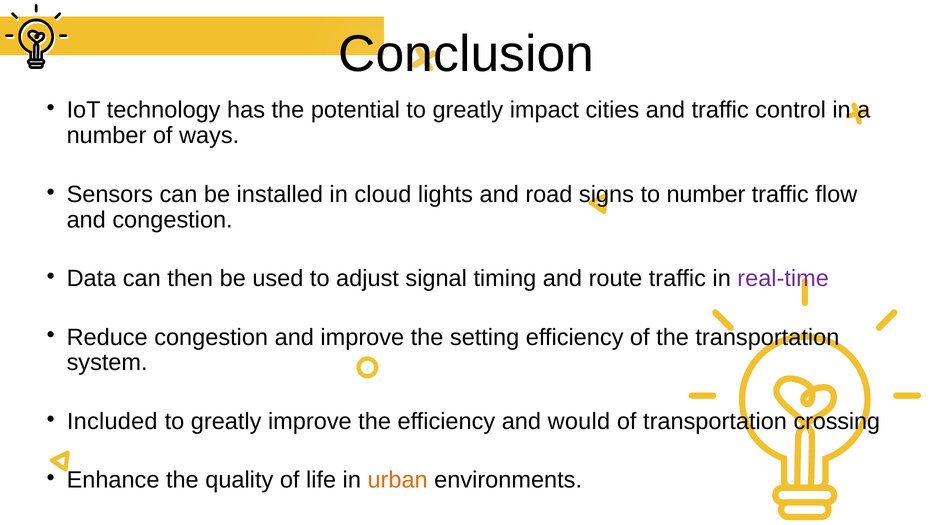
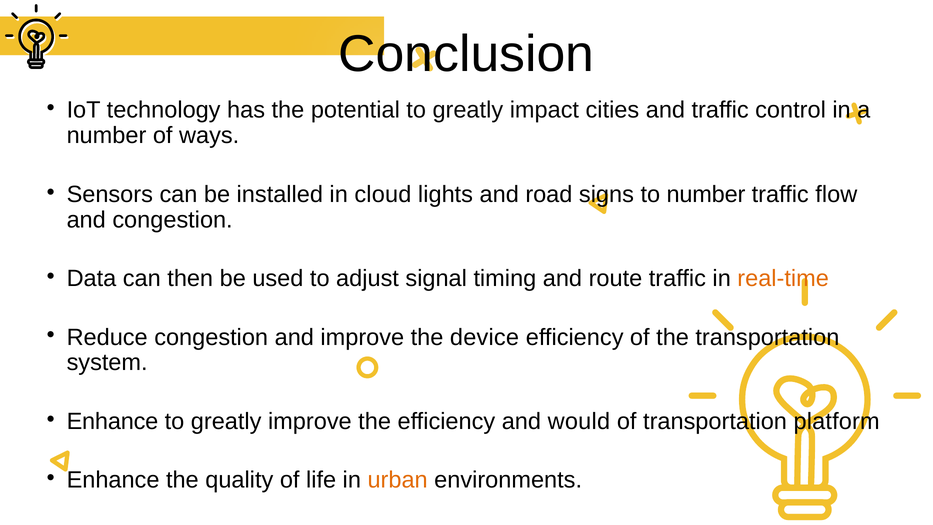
real-time colour: purple -> orange
setting: setting -> device
Included at (112, 421): Included -> Enhance
crossing: crossing -> platform
